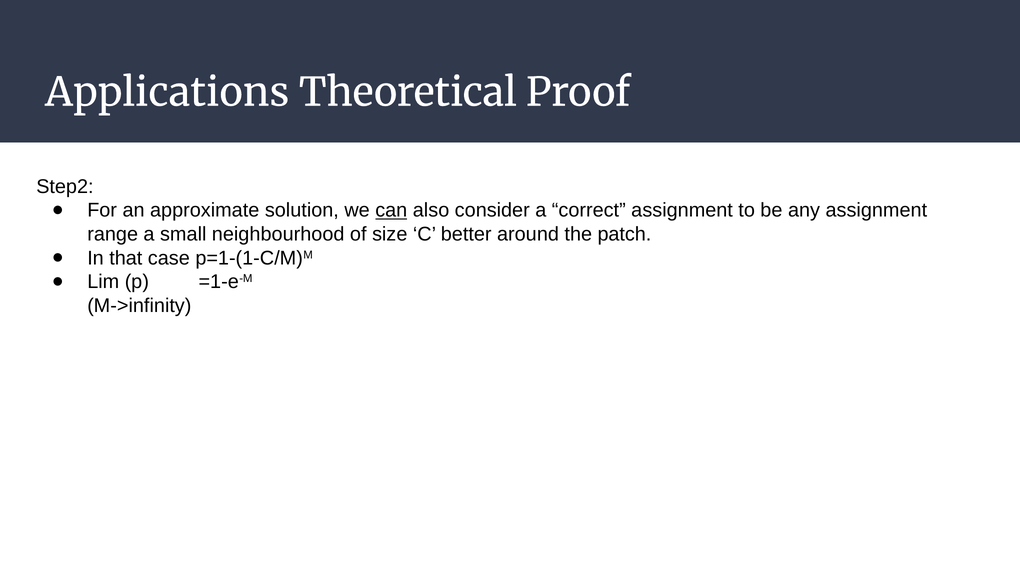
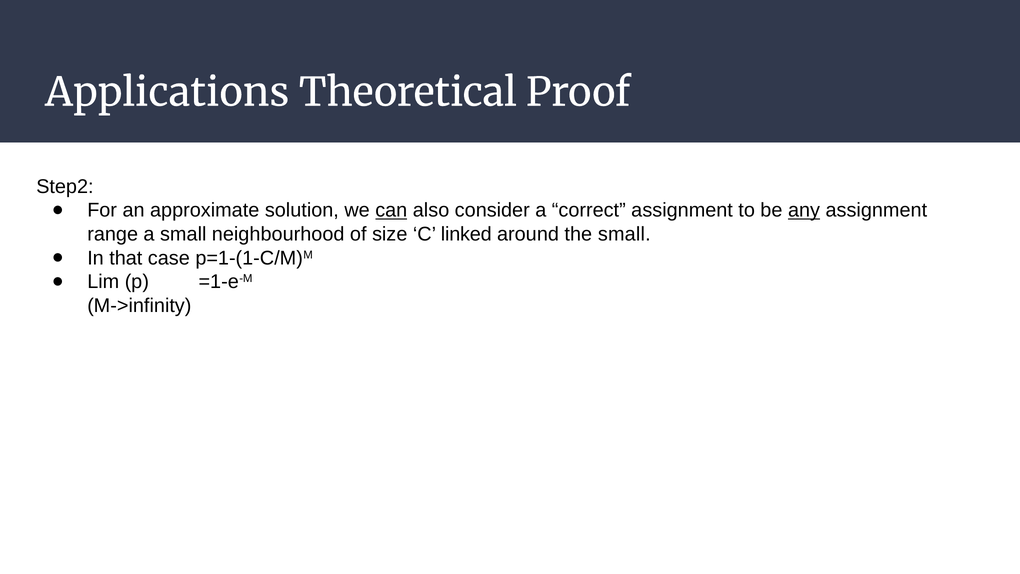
any underline: none -> present
better: better -> linked
the patch: patch -> small
